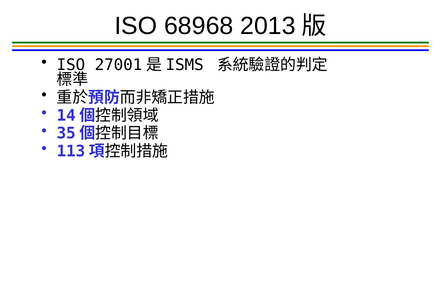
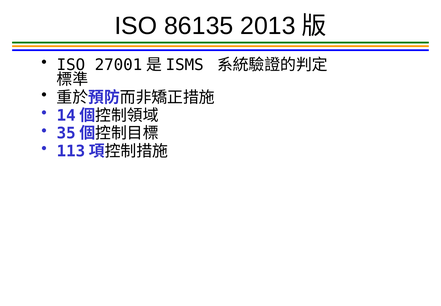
68968: 68968 -> 86135
